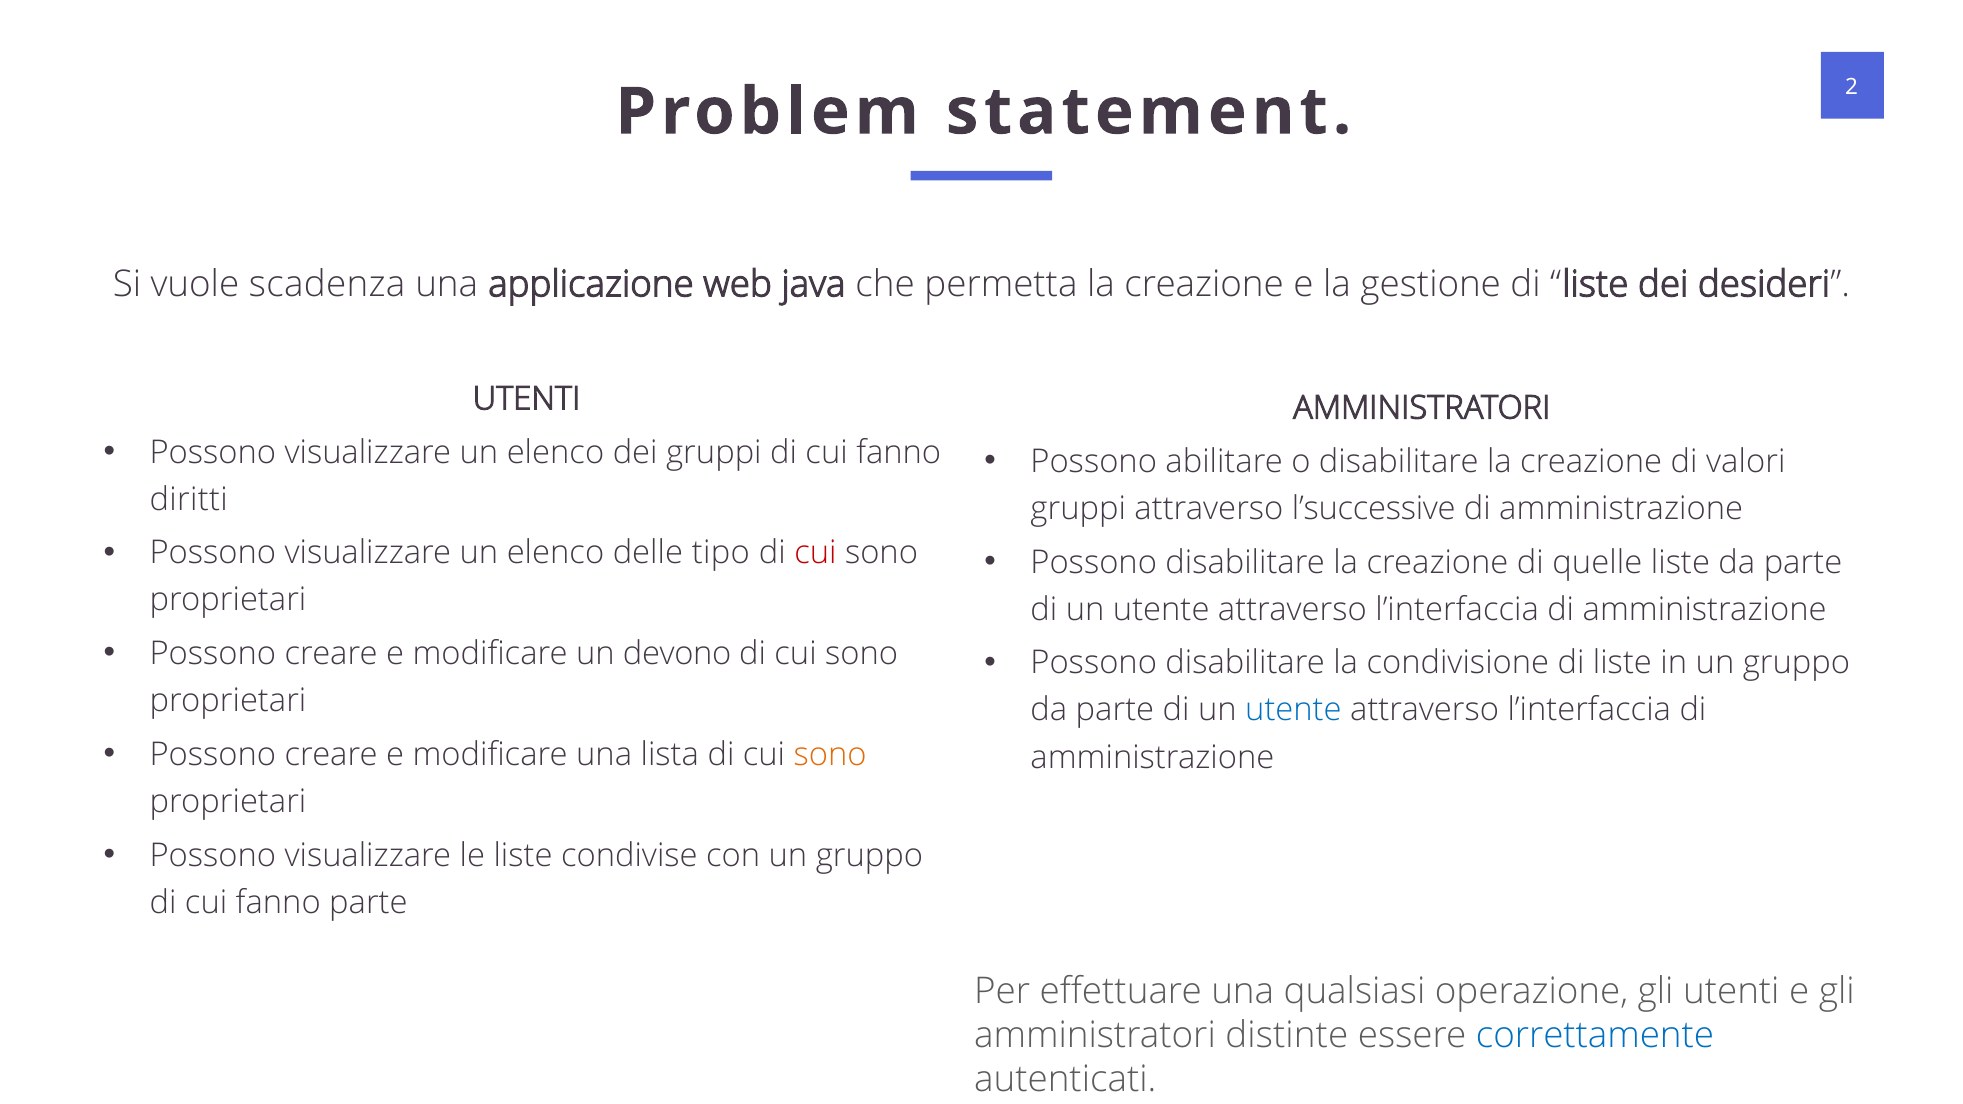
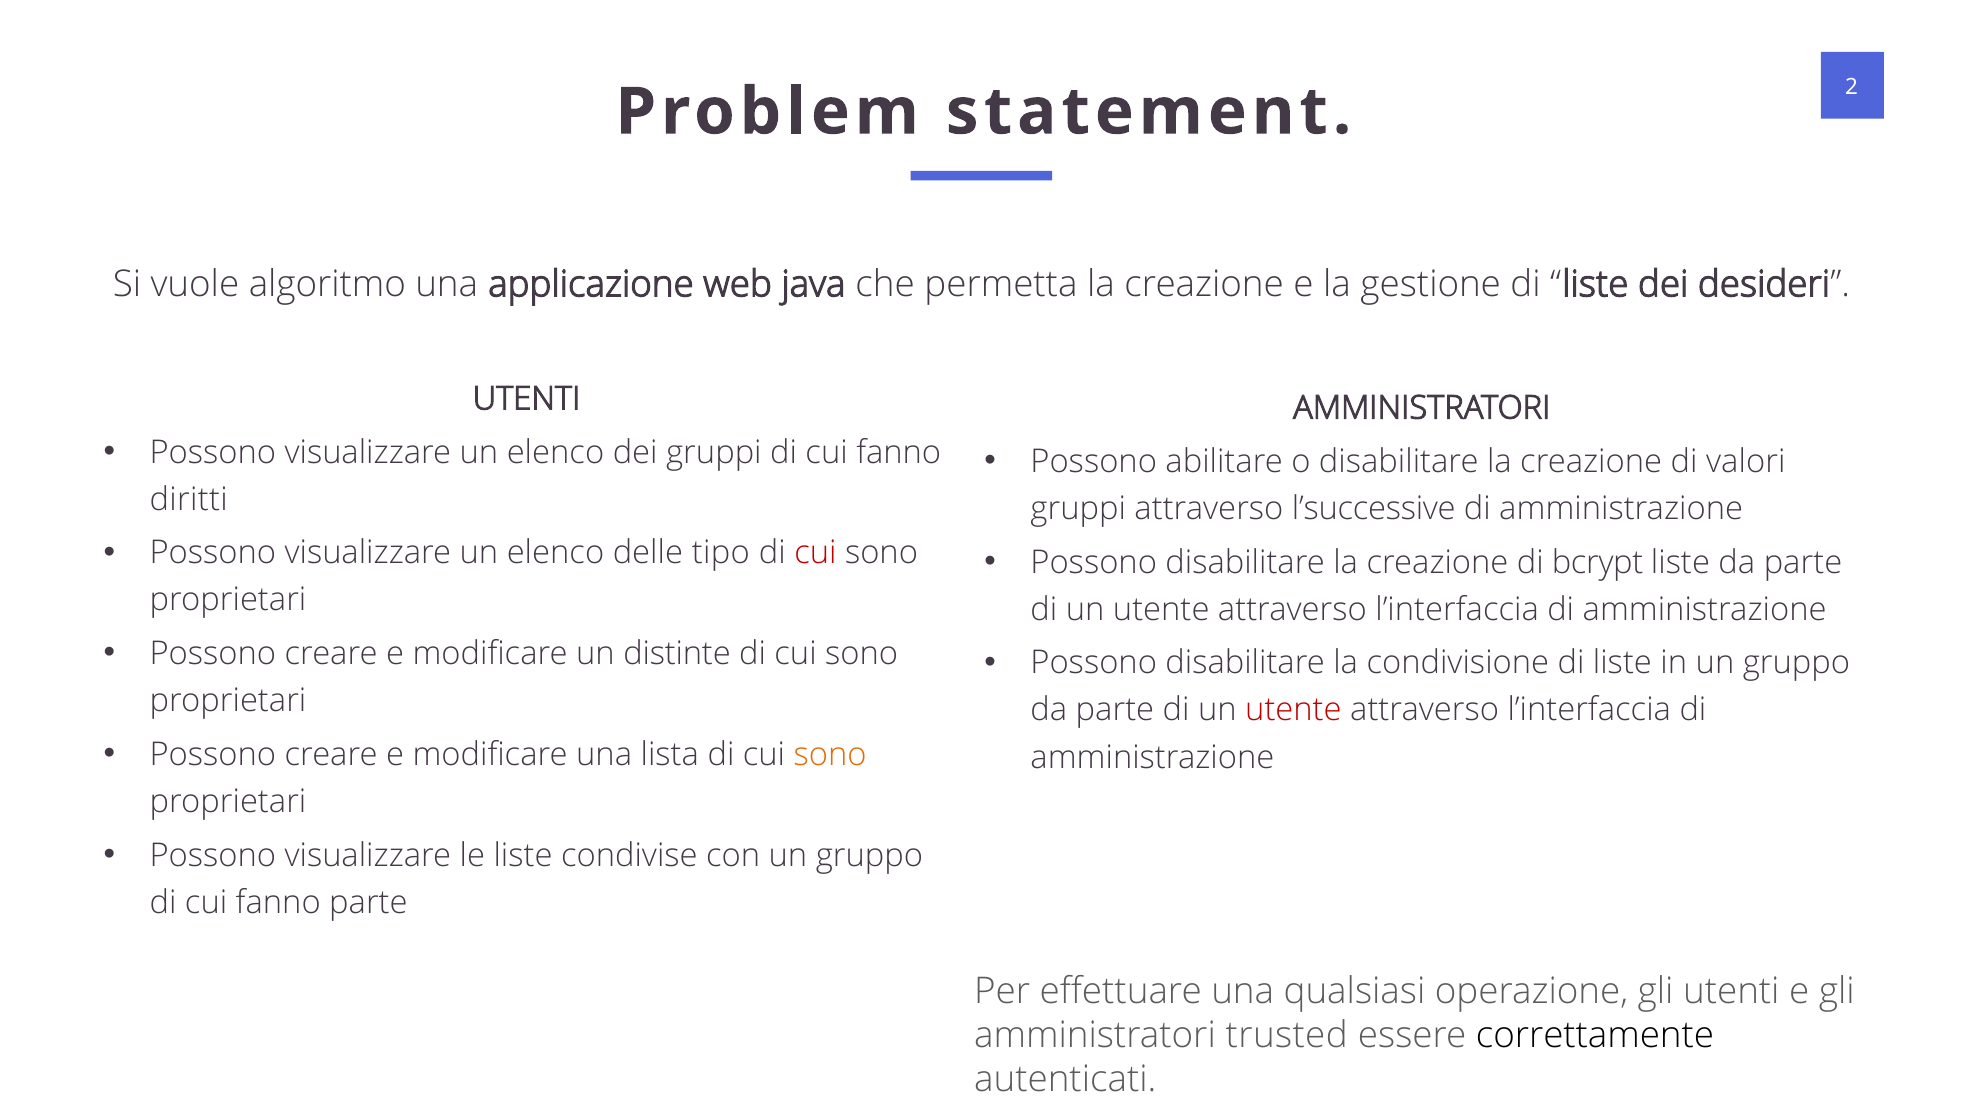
scadenza: scadenza -> algoritmo
quelle: quelle -> bcrypt
devono: devono -> distinte
utente at (1293, 710) colour: blue -> red
distinte: distinte -> trusted
correttamente colour: blue -> black
